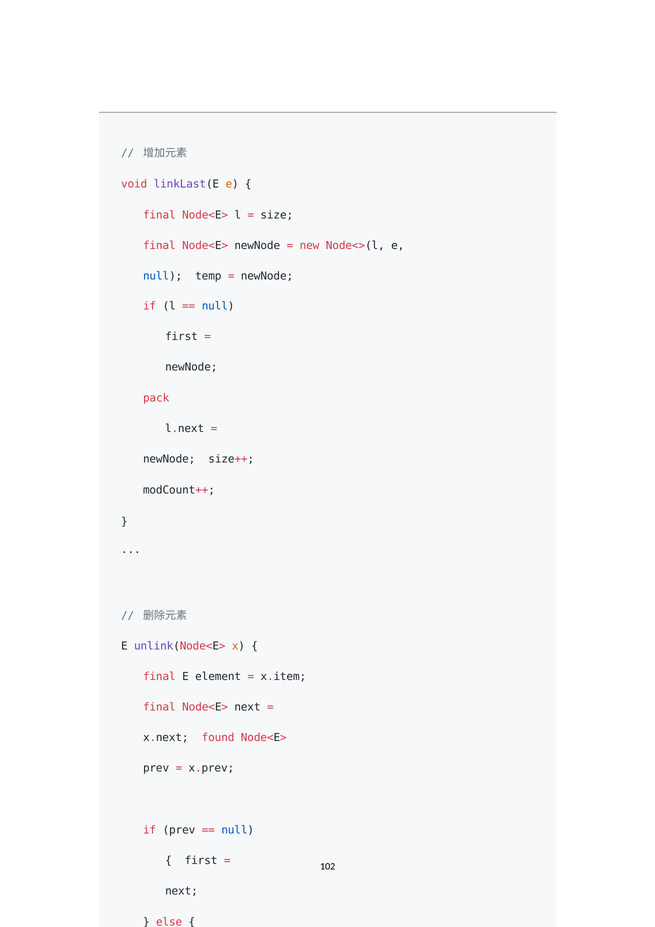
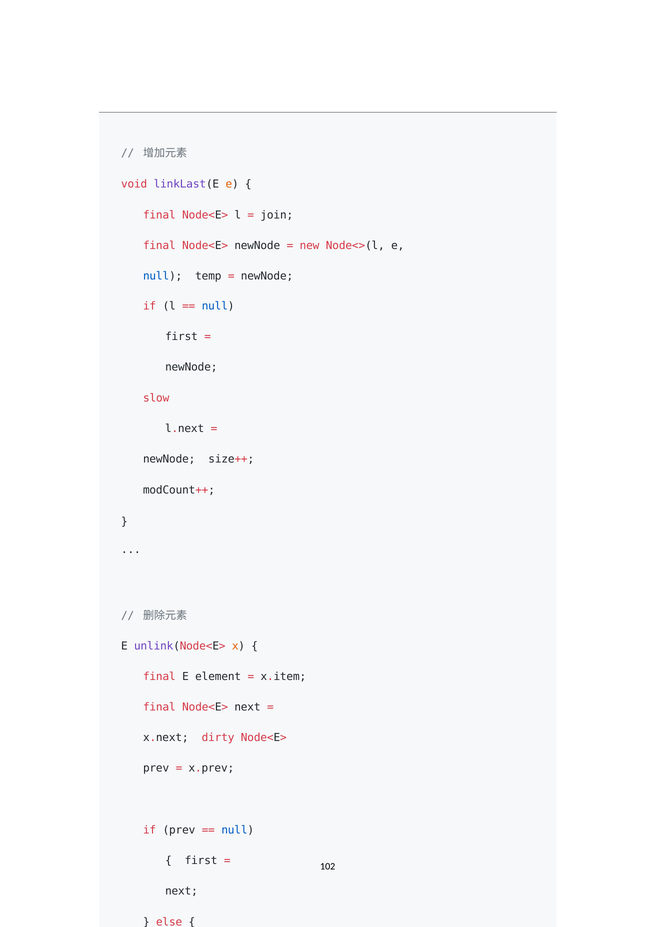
size: size -> join
pack: pack -> slow
found: found -> dirty
